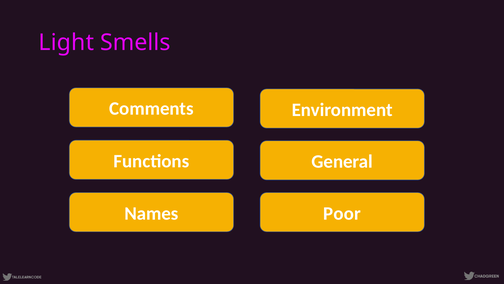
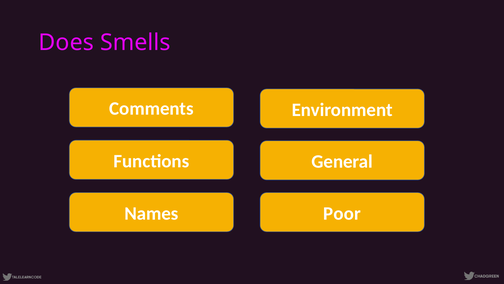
Light: Light -> Does
